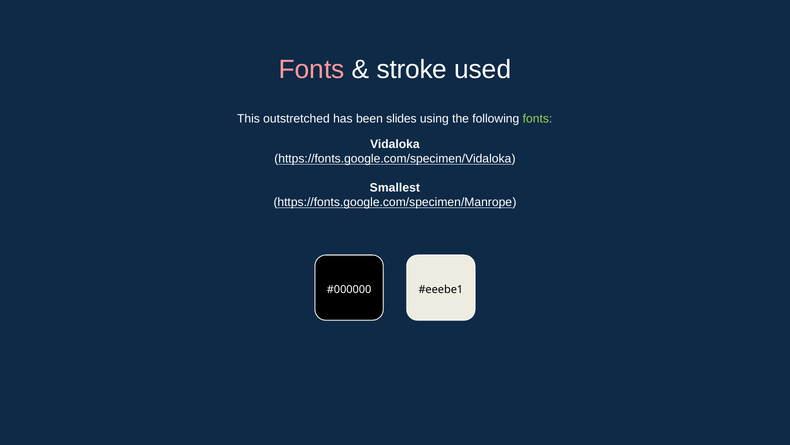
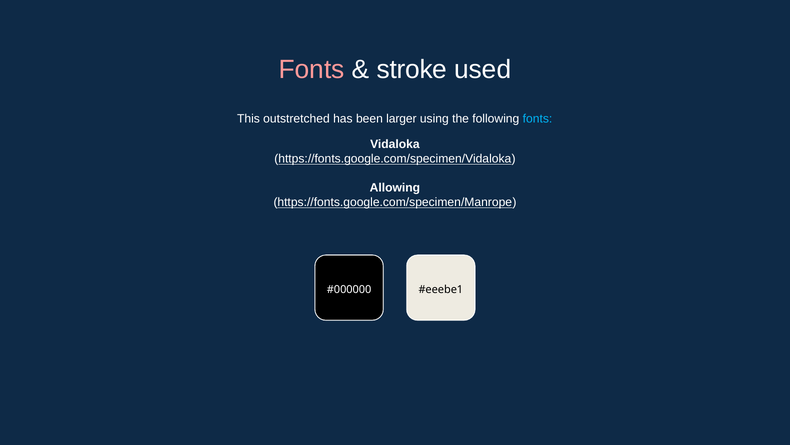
slides: slides -> larger
fonts at (537, 119) colour: light green -> light blue
Smallest: Smallest -> Allowing
